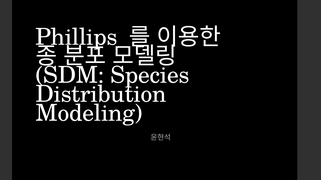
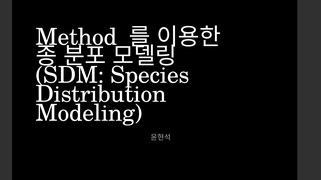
Phillips: Phillips -> Method
